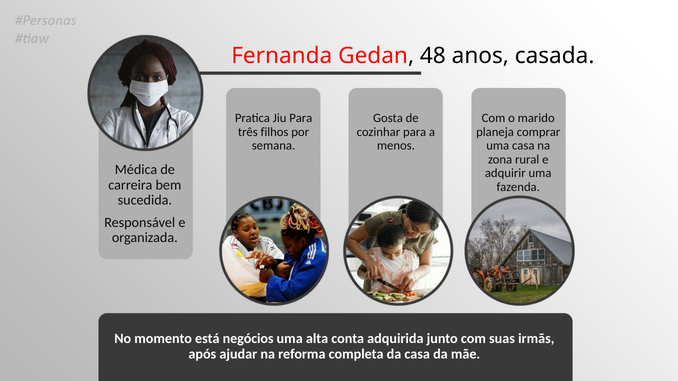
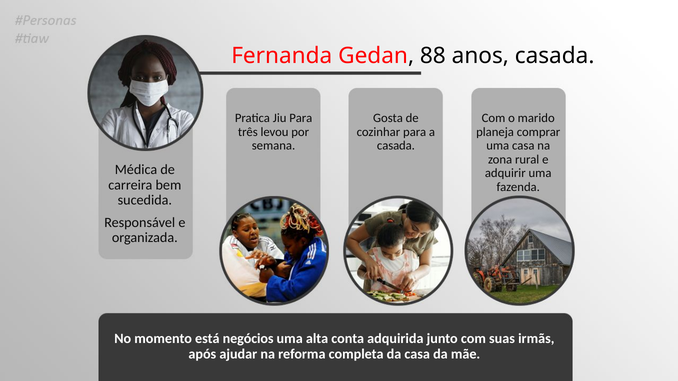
48: 48 -> 88
filhos: filhos -> levou
menos at (396, 146): menos -> casada
